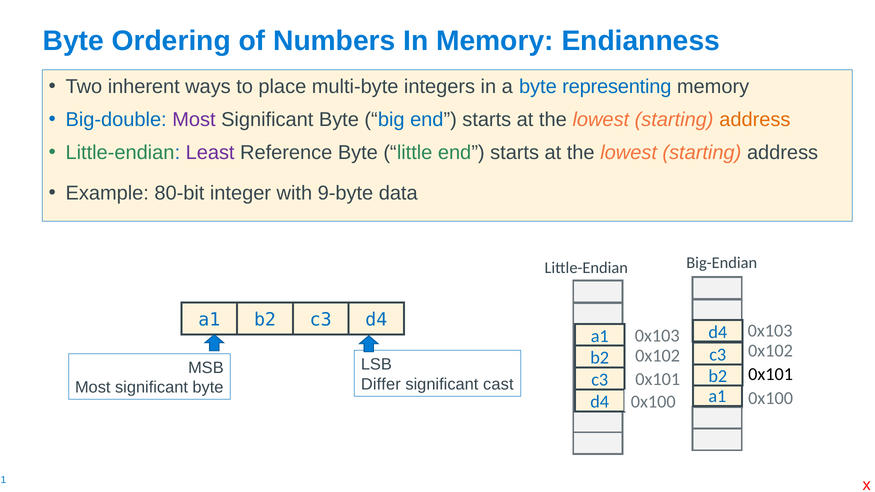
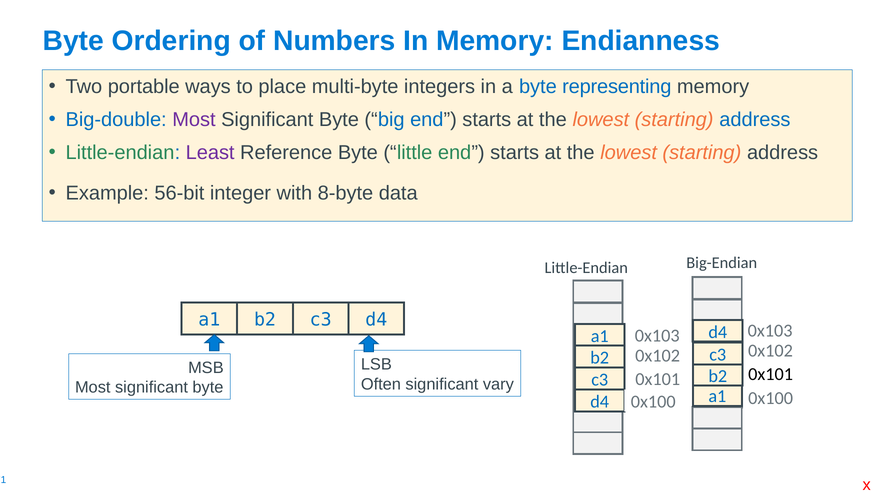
inherent: inherent -> portable
address at (755, 120) colour: orange -> blue
80-bit: 80-bit -> 56-bit
9-byte: 9-byte -> 8-byte
Differ: Differ -> Often
cast: cast -> vary
